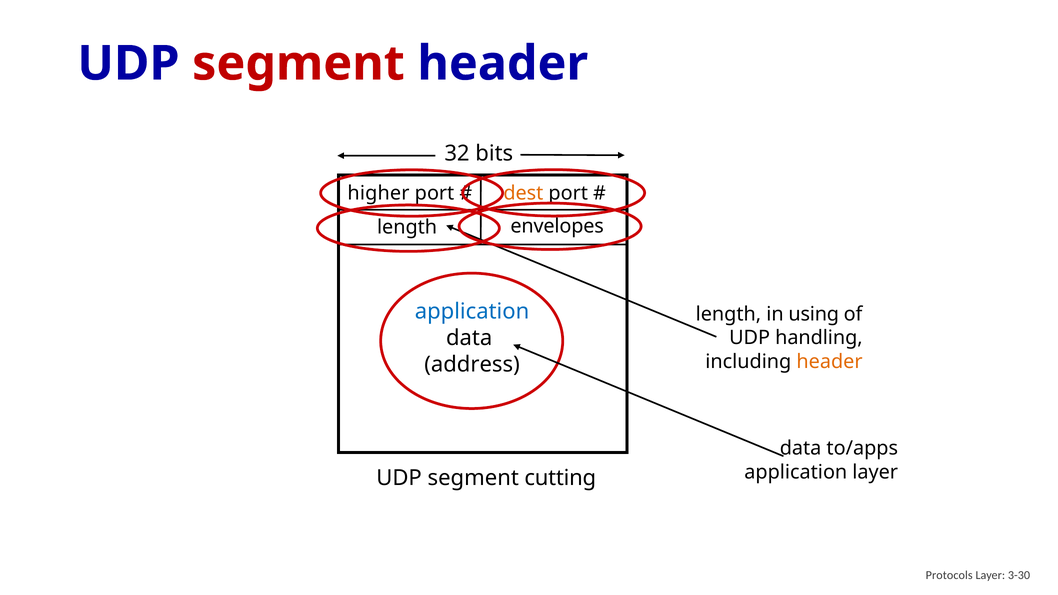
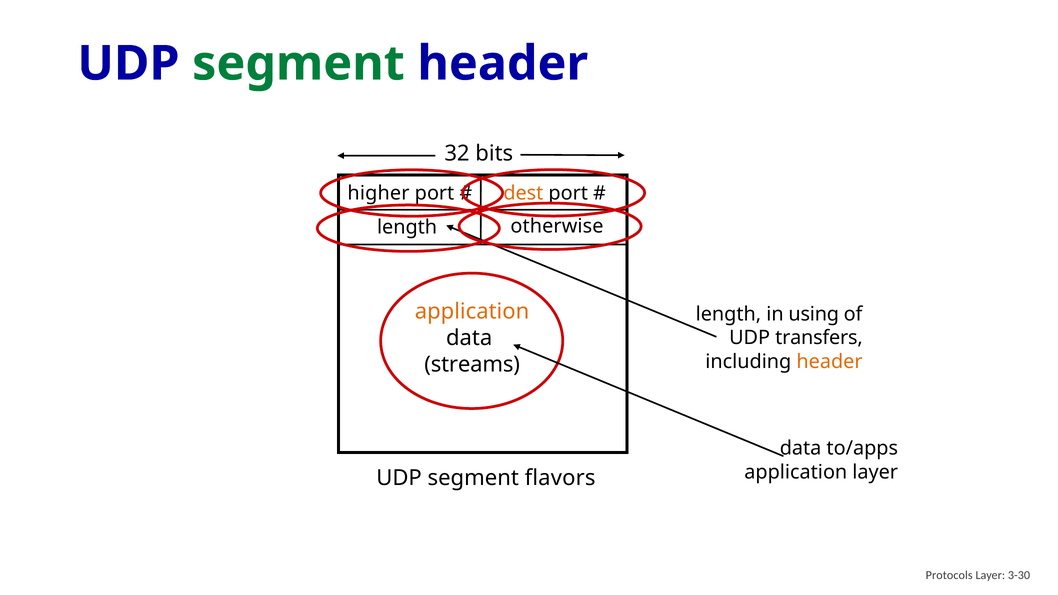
segment at (298, 64) colour: red -> green
envelopes: envelopes -> otherwise
application at (472, 312) colour: blue -> orange
handling: handling -> transfers
address: address -> streams
cutting: cutting -> flavors
